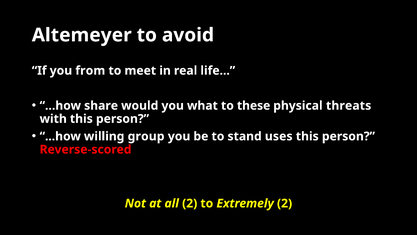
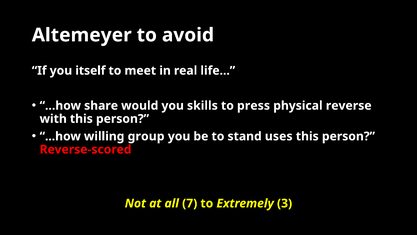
from: from -> itself
what: what -> skills
these: these -> press
threats: threats -> reverse
all 2: 2 -> 7
Extremely 2: 2 -> 3
